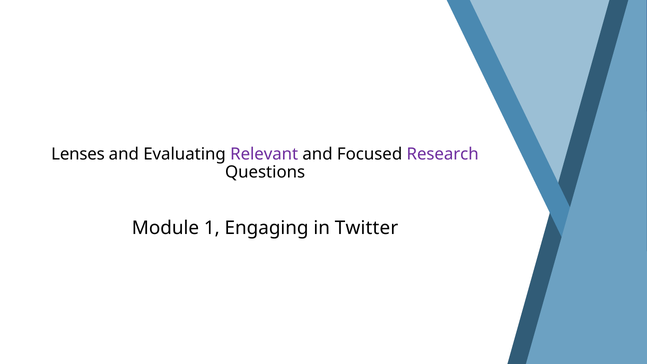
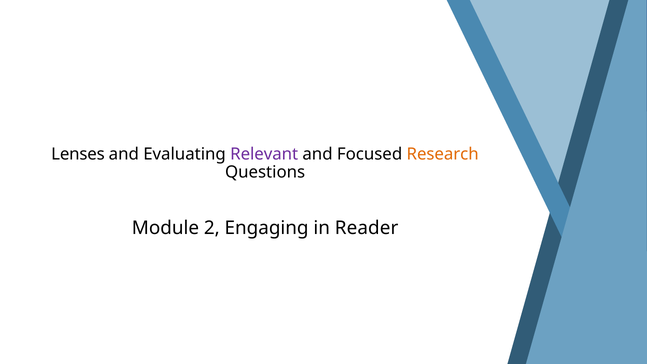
Research colour: purple -> orange
1: 1 -> 2
Twitter: Twitter -> Reader
